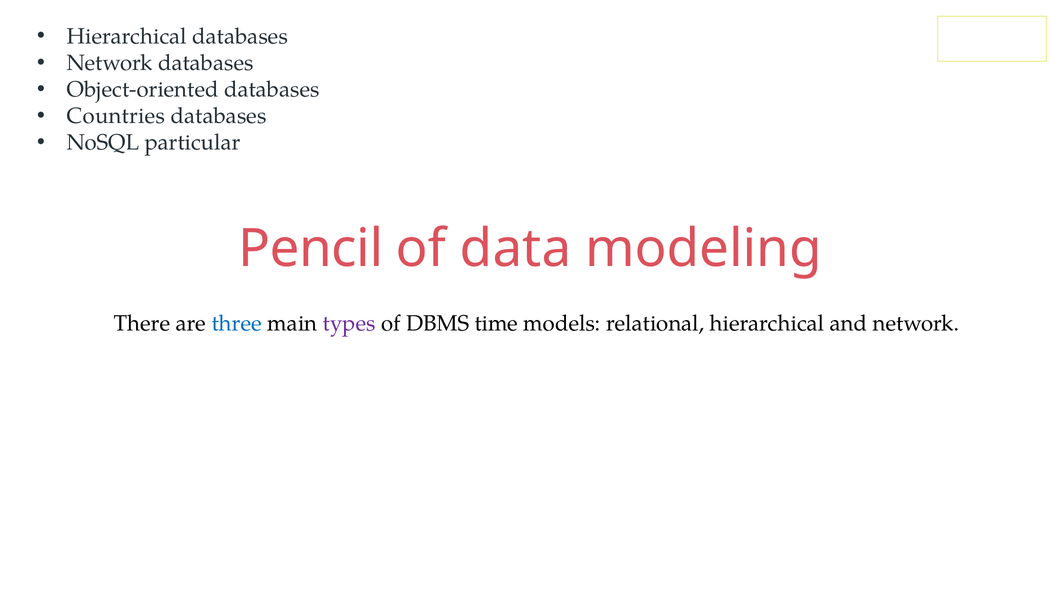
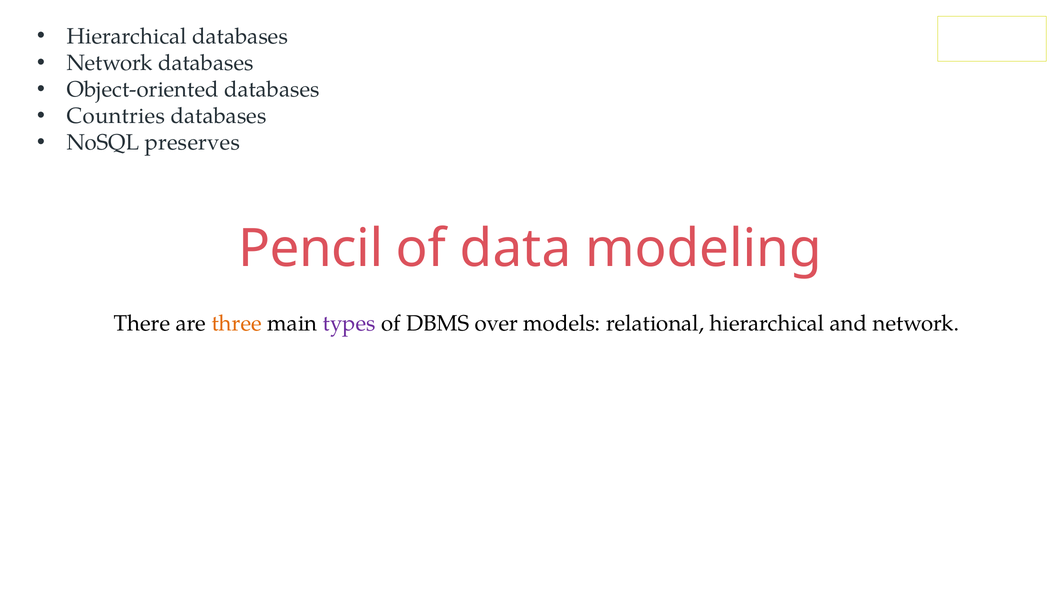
particular: particular -> preserves
three colour: blue -> orange
time: time -> over
